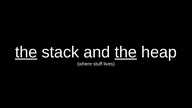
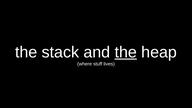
the at (26, 52) underline: present -> none
